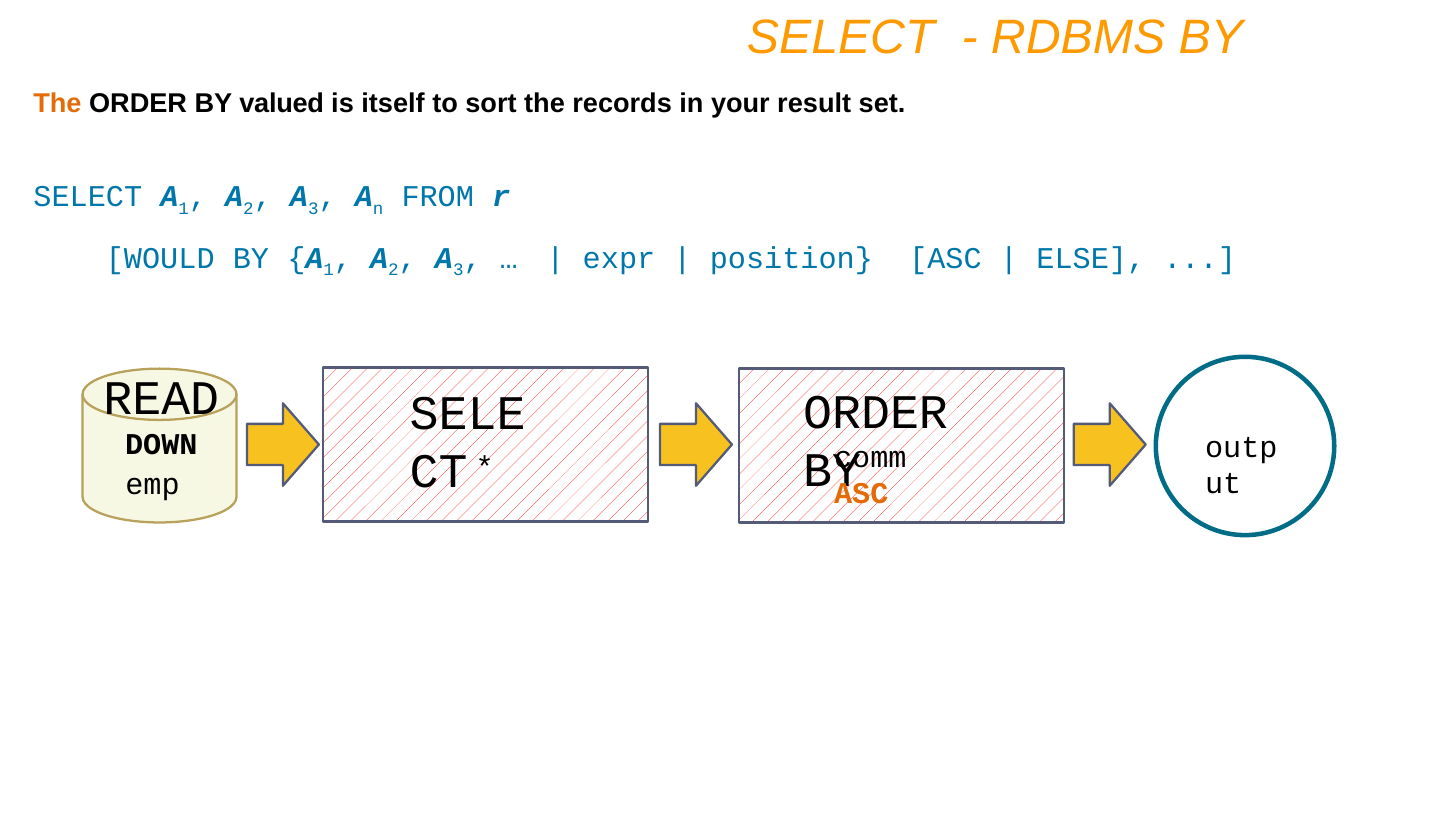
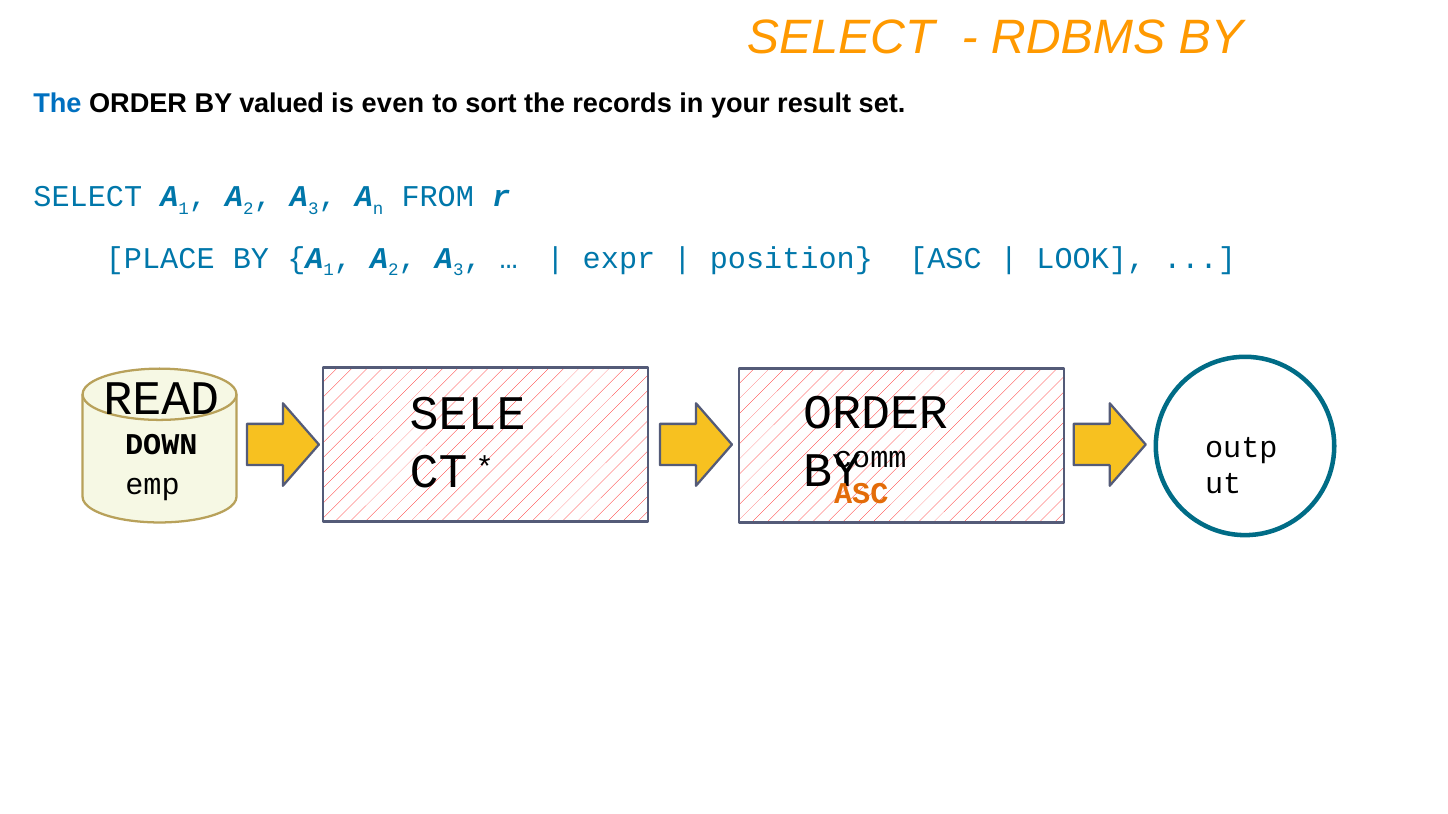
The at (57, 103) colour: orange -> blue
itself: itself -> even
WOULD: WOULD -> PLACE
ELSE: ELSE -> LOOK
